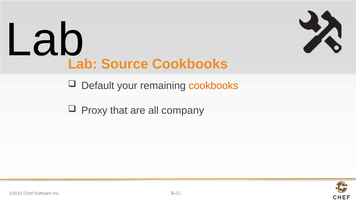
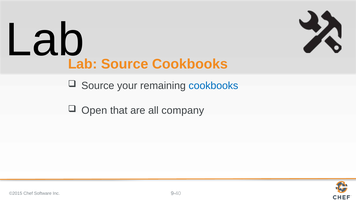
Default at (98, 86): Default -> Source
cookbooks at (213, 86) colour: orange -> blue
Proxy: Proxy -> Open
